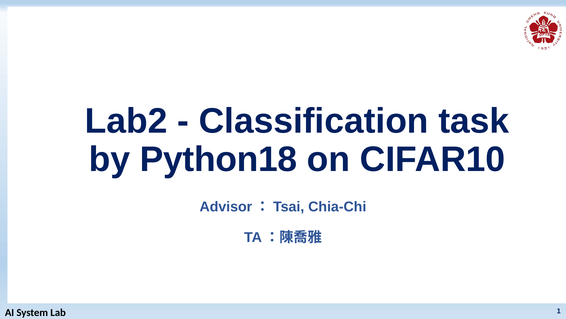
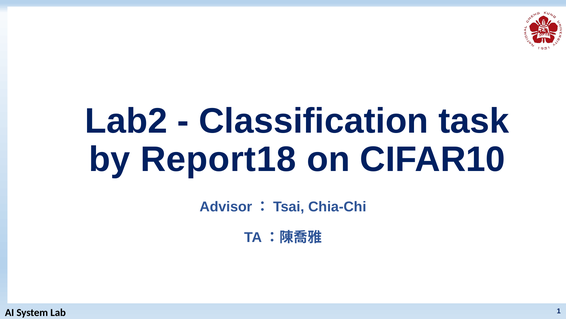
Python18: Python18 -> Report18
